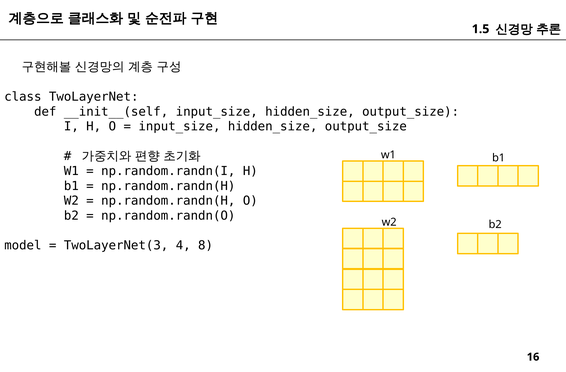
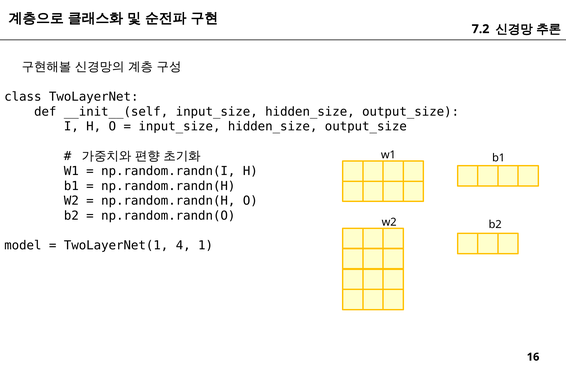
1.5: 1.5 -> 7.2
TwoLayerNet(3: TwoLayerNet(3 -> TwoLayerNet(1
8: 8 -> 1
